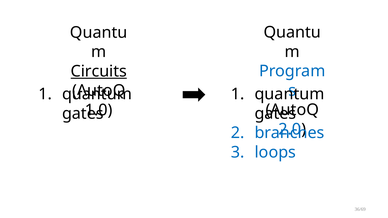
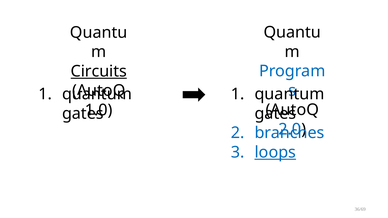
loops underline: none -> present
